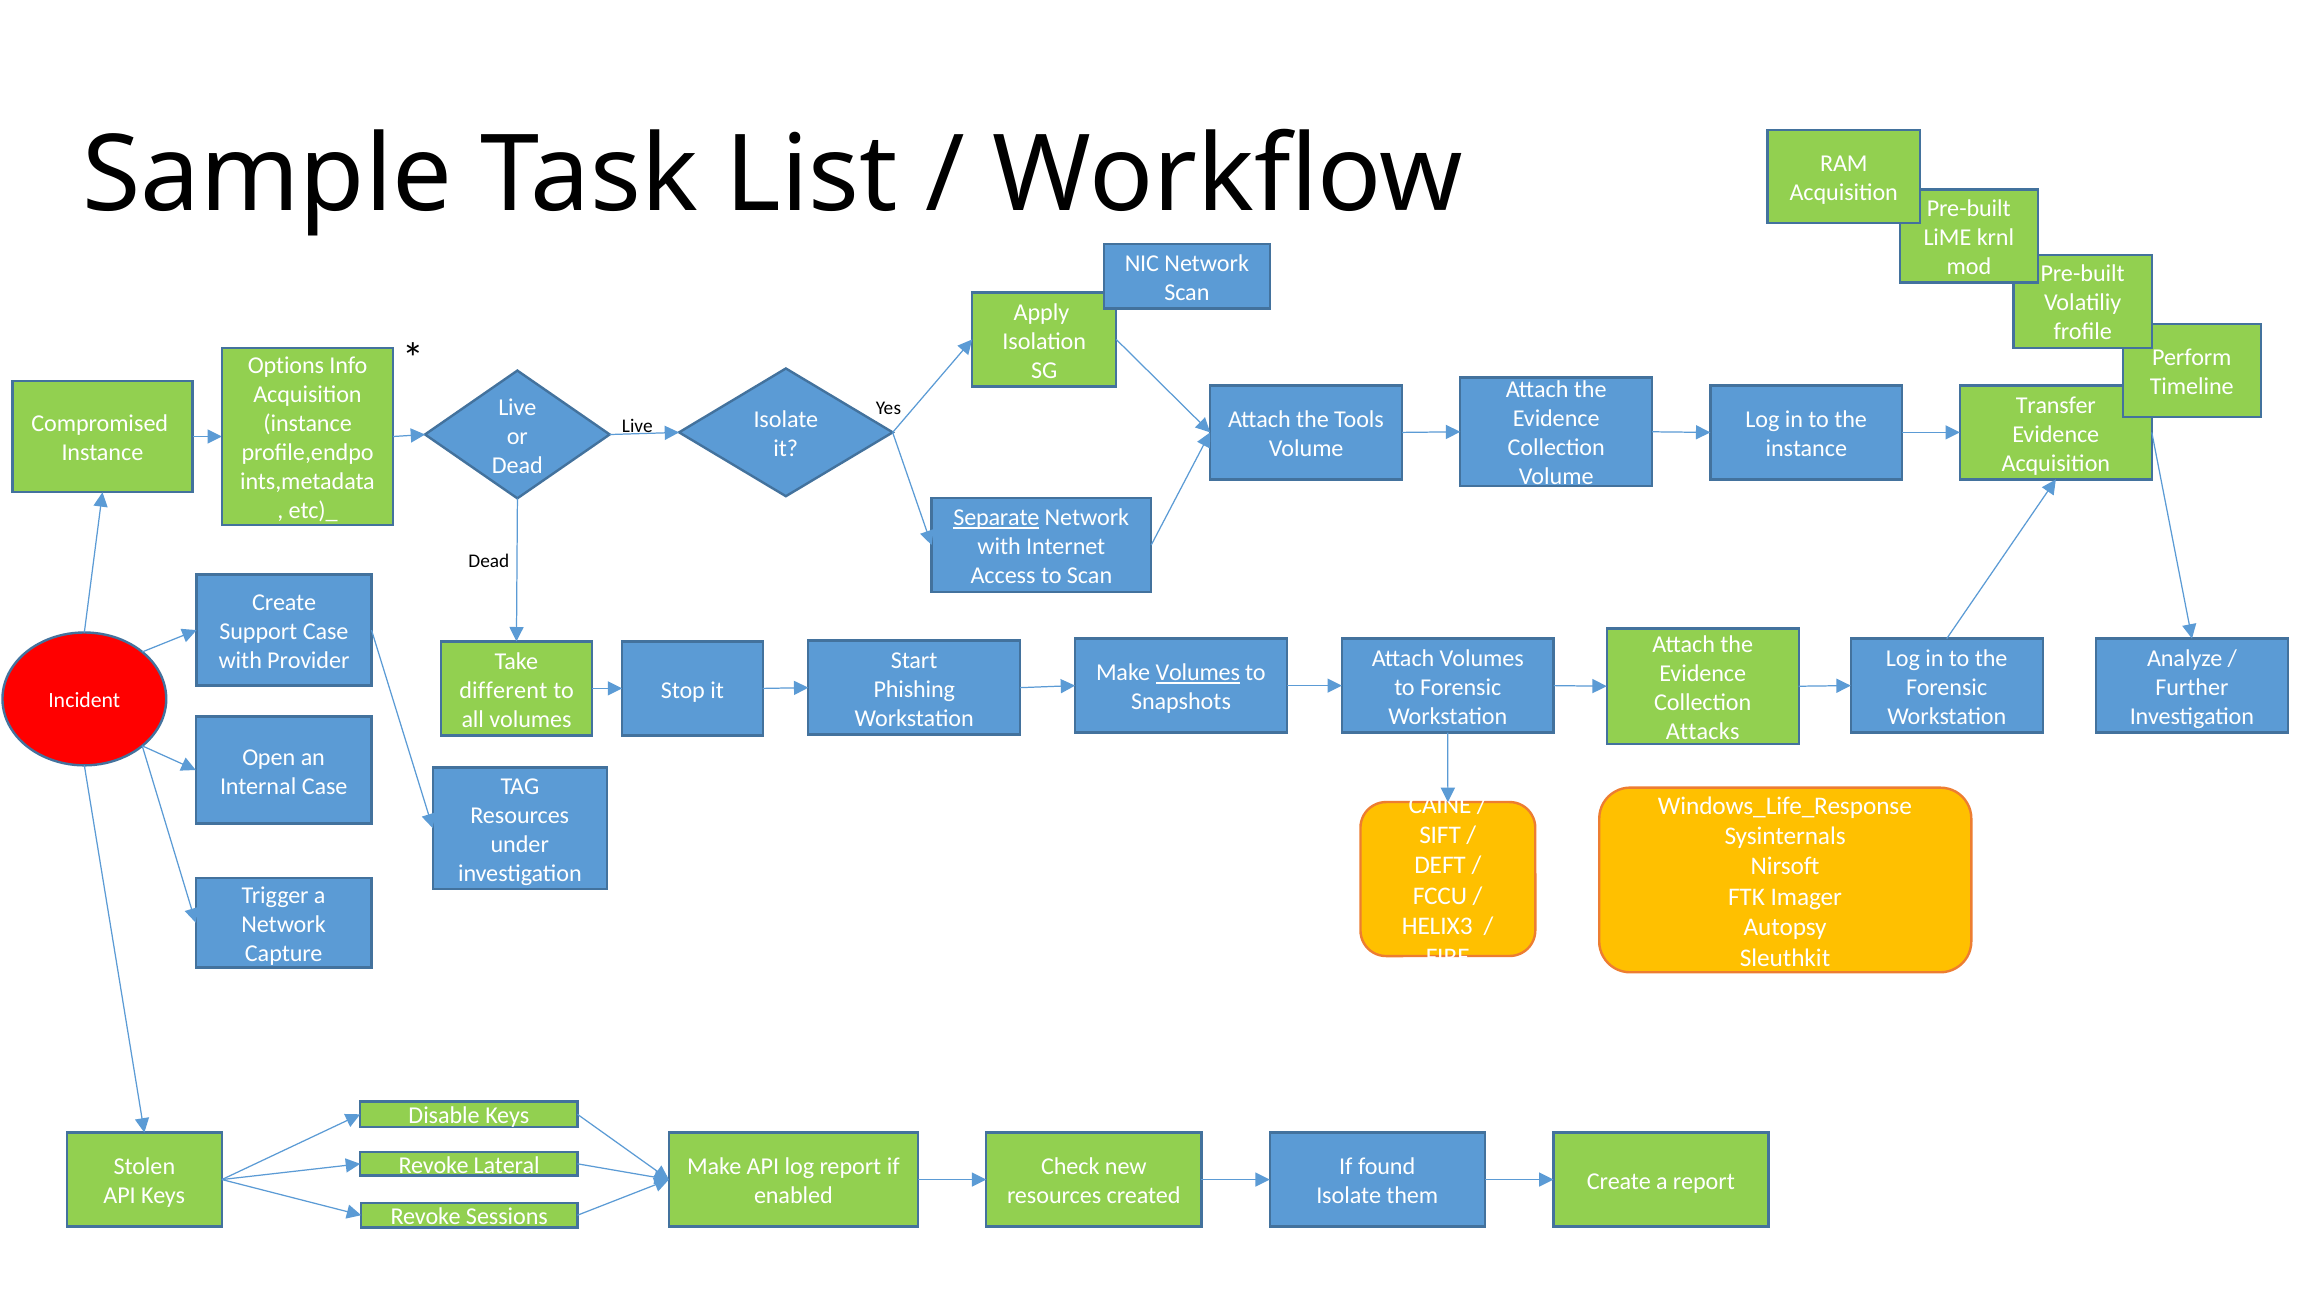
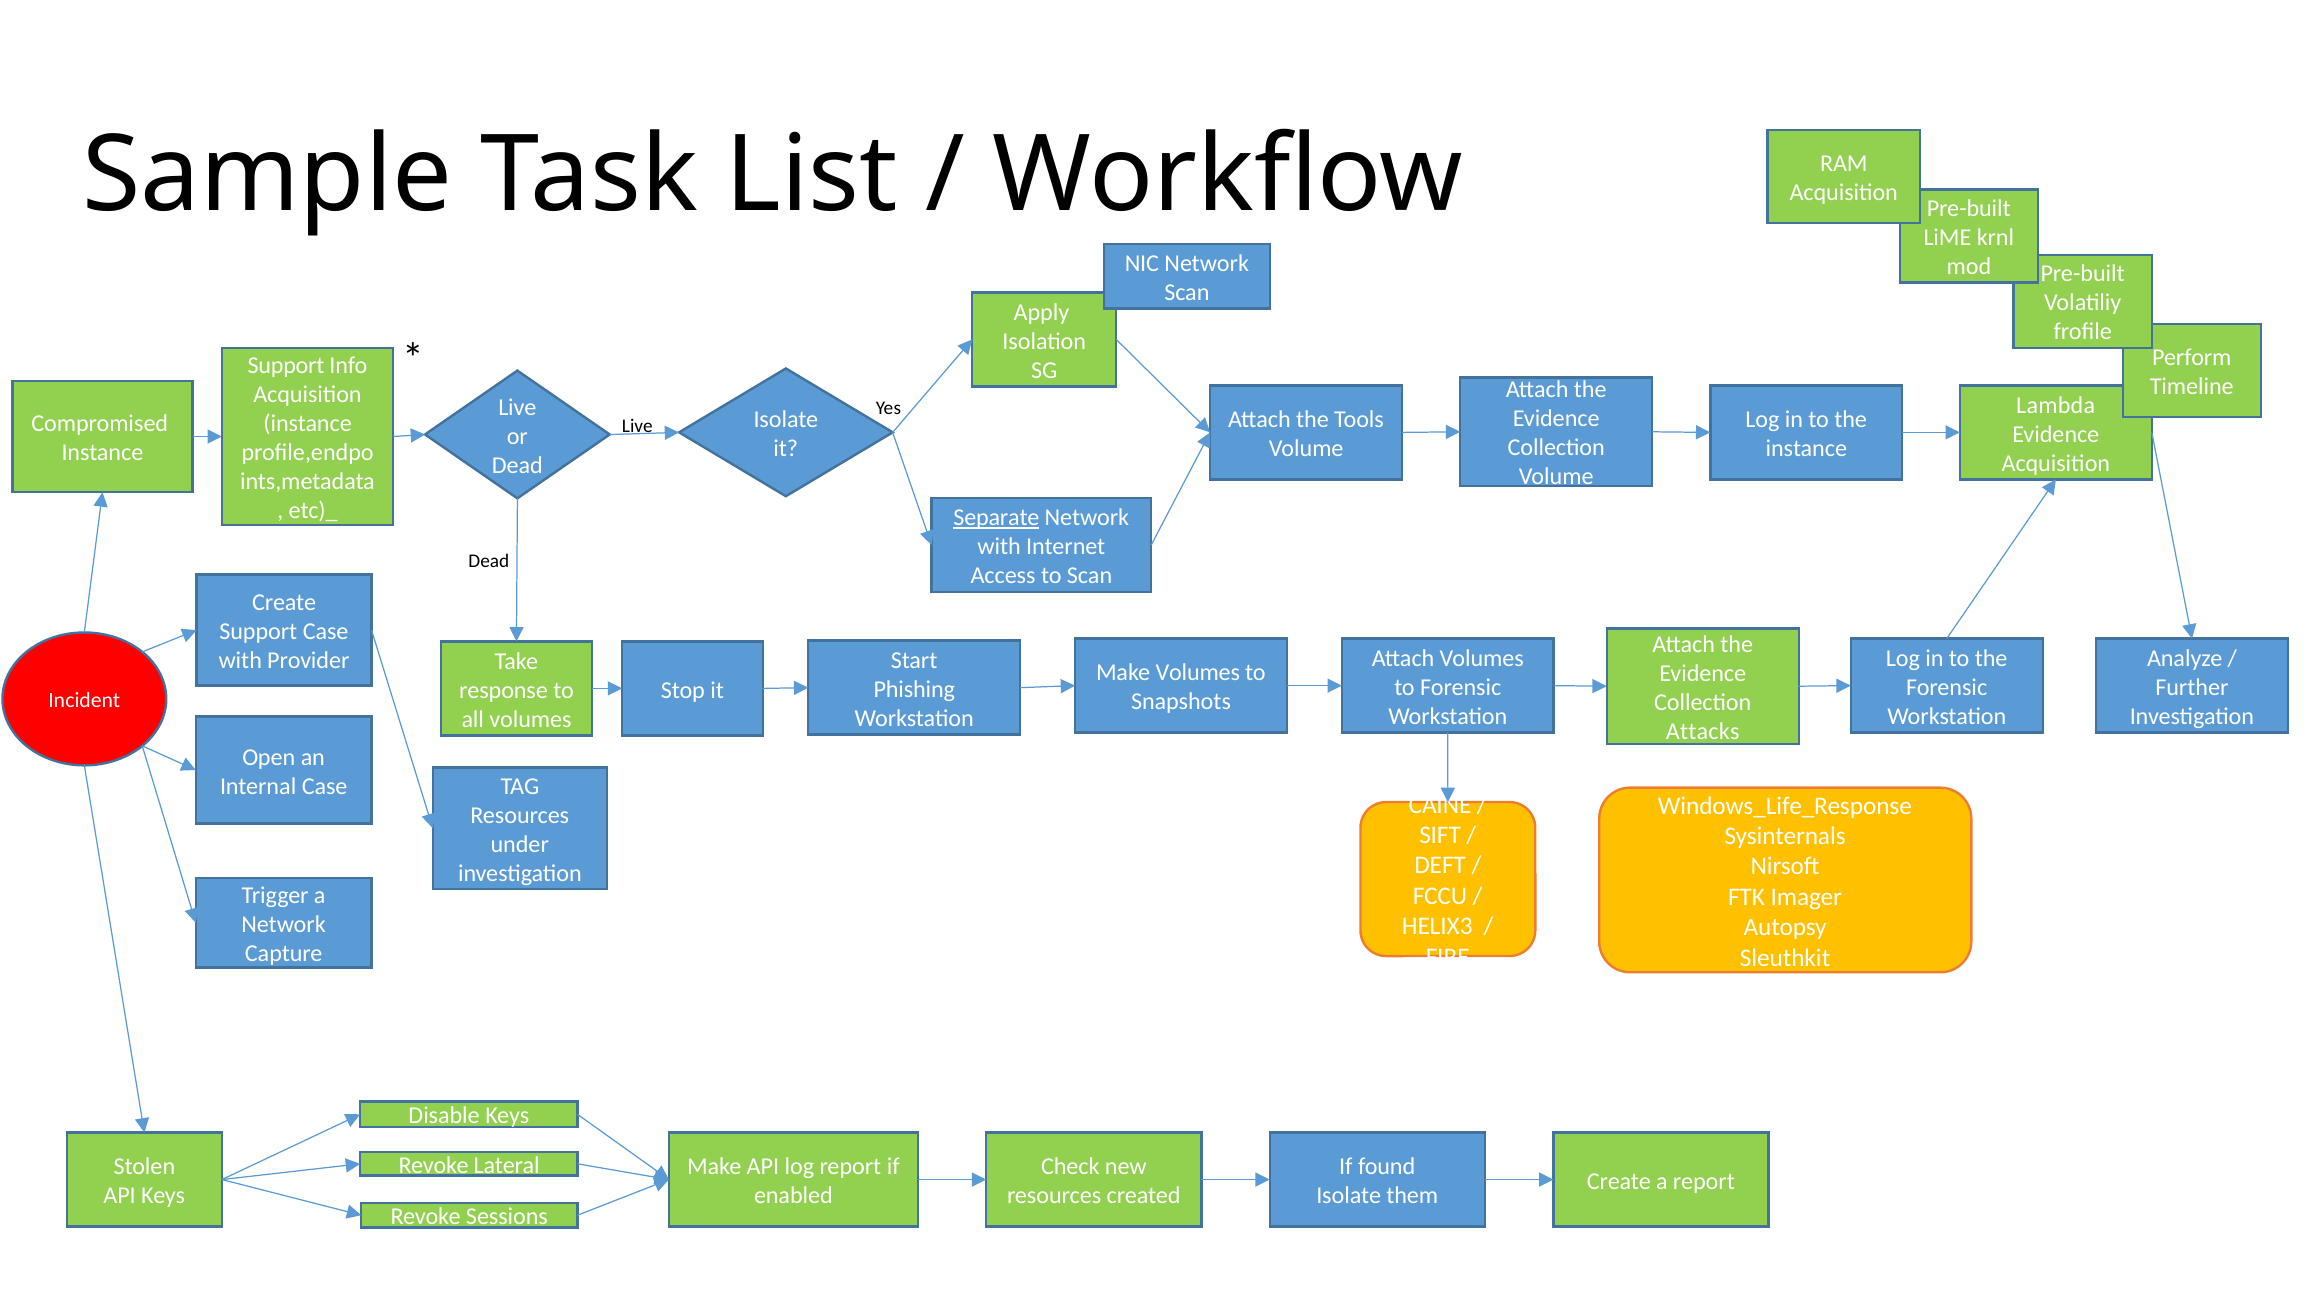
Options at (286, 366): Options -> Support
Transfer: Transfer -> Lambda
Volumes at (1198, 673) underline: present -> none
different: different -> response
